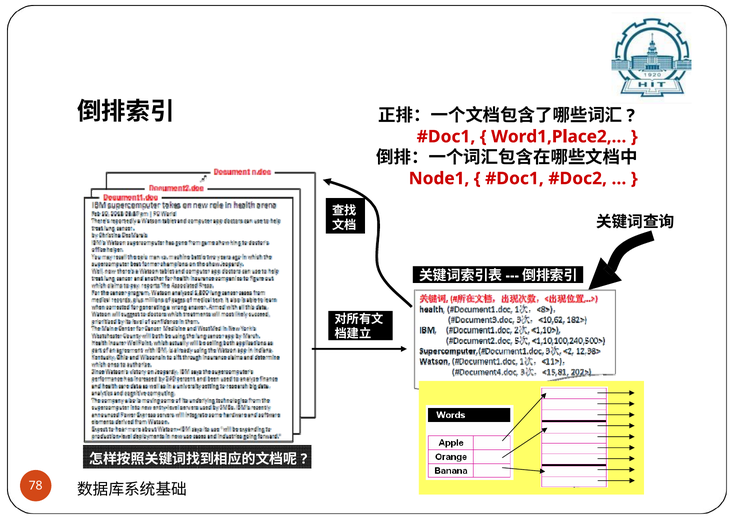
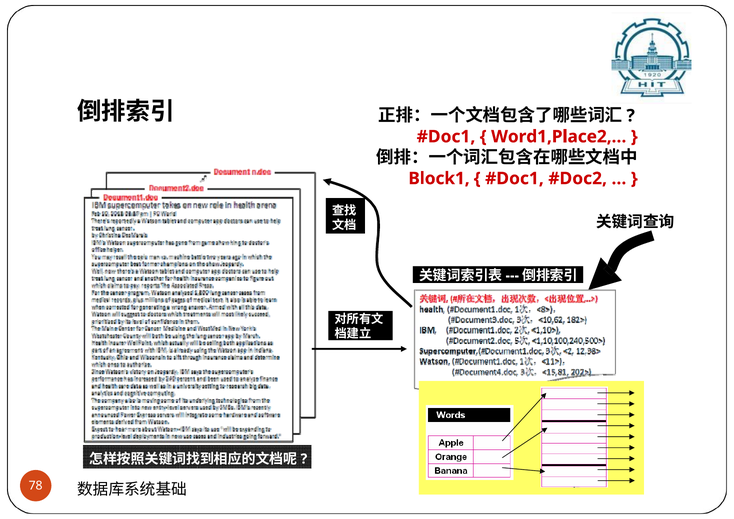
Node1: Node1 -> Block1
